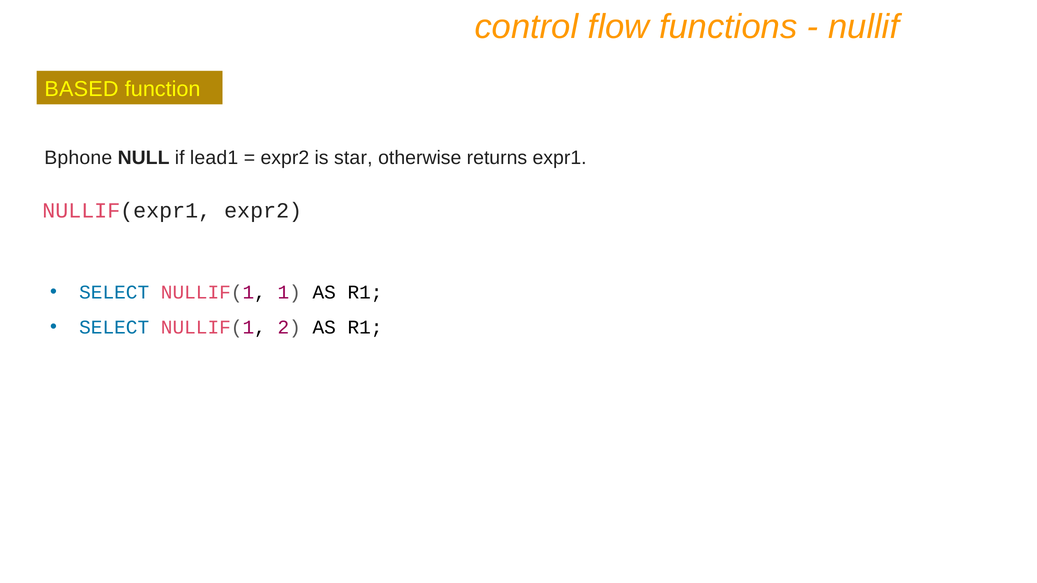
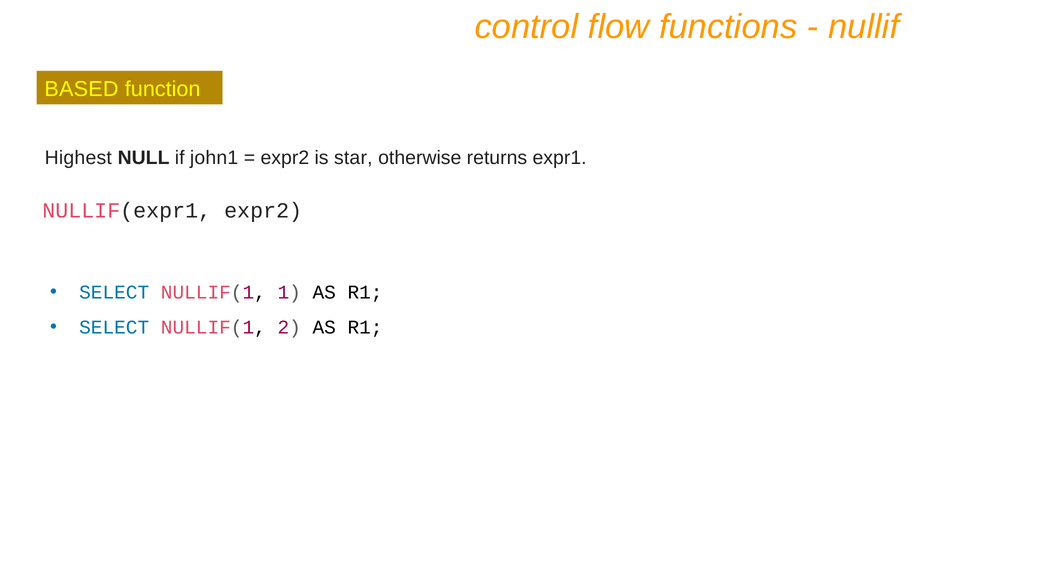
Bphone: Bphone -> Highest
lead1: lead1 -> john1
